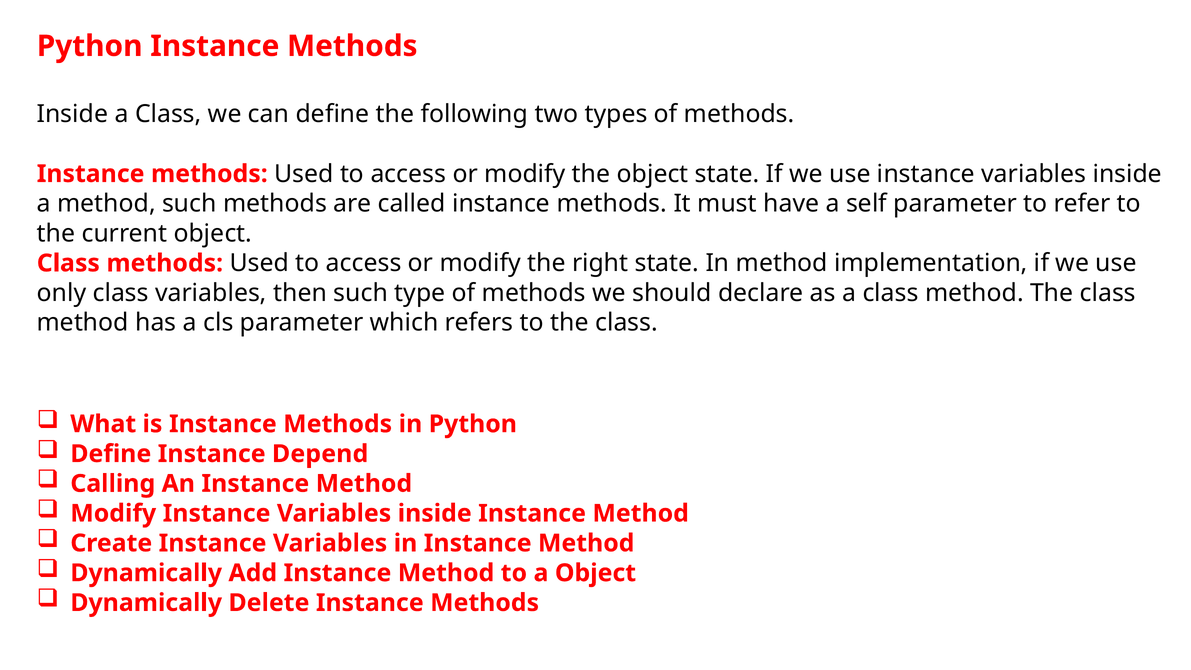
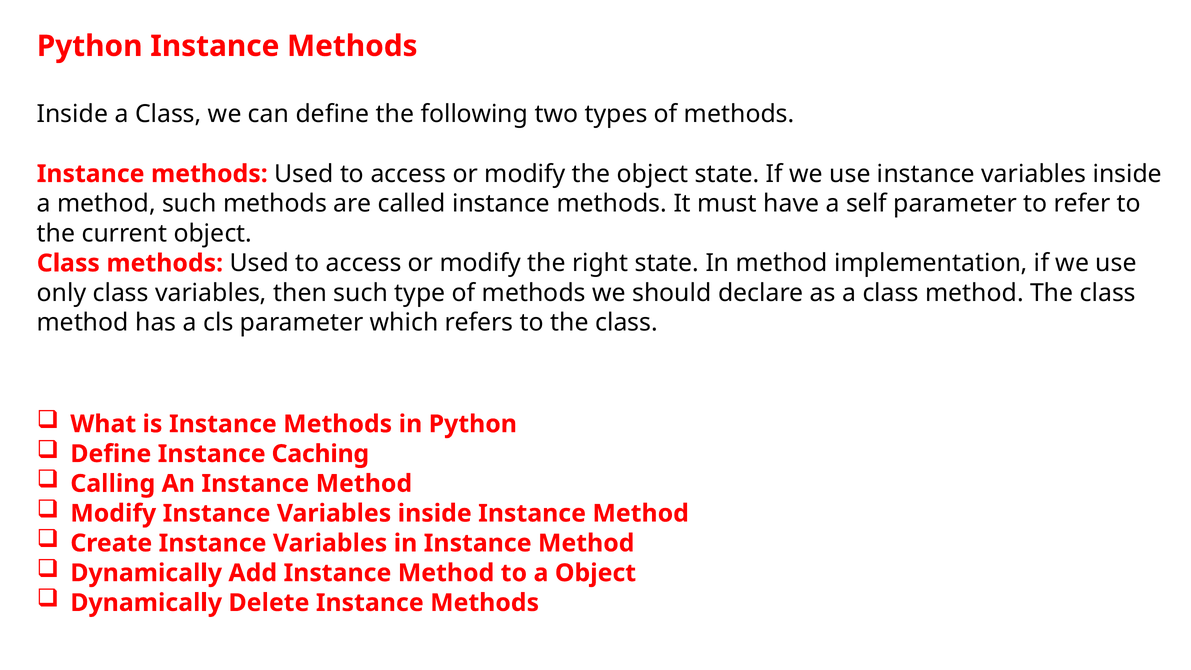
Depend: Depend -> Caching
